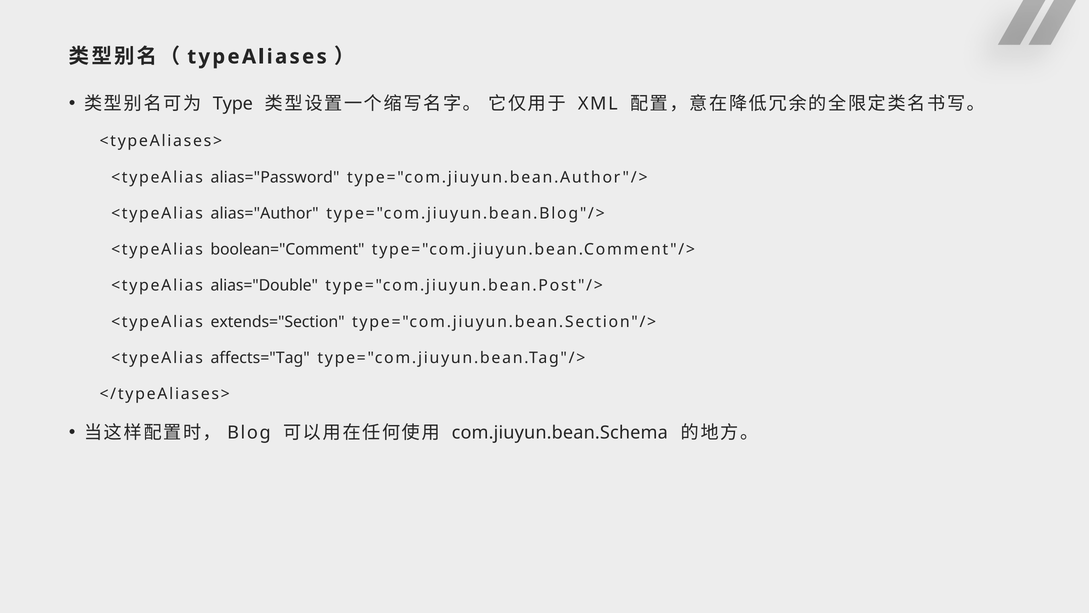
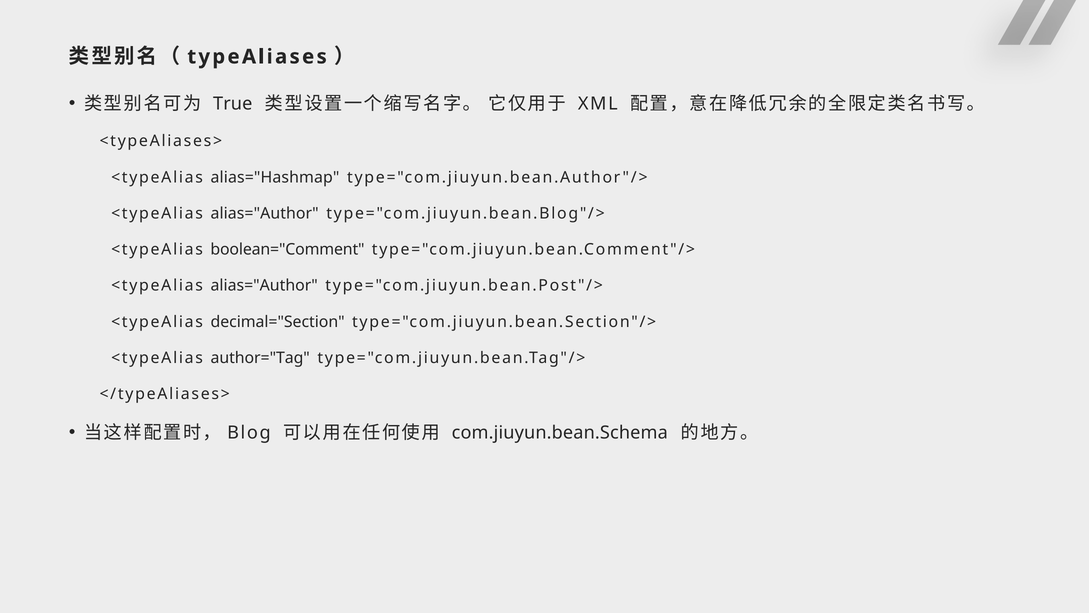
Type: Type -> True
alias="Password: alias="Password -> alias="Hashmap
alias="Double at (264, 286): alias="Double -> alias="Author
extends="Section: extends="Section -> decimal="Section
affects="Tag: affects="Tag -> author="Tag
